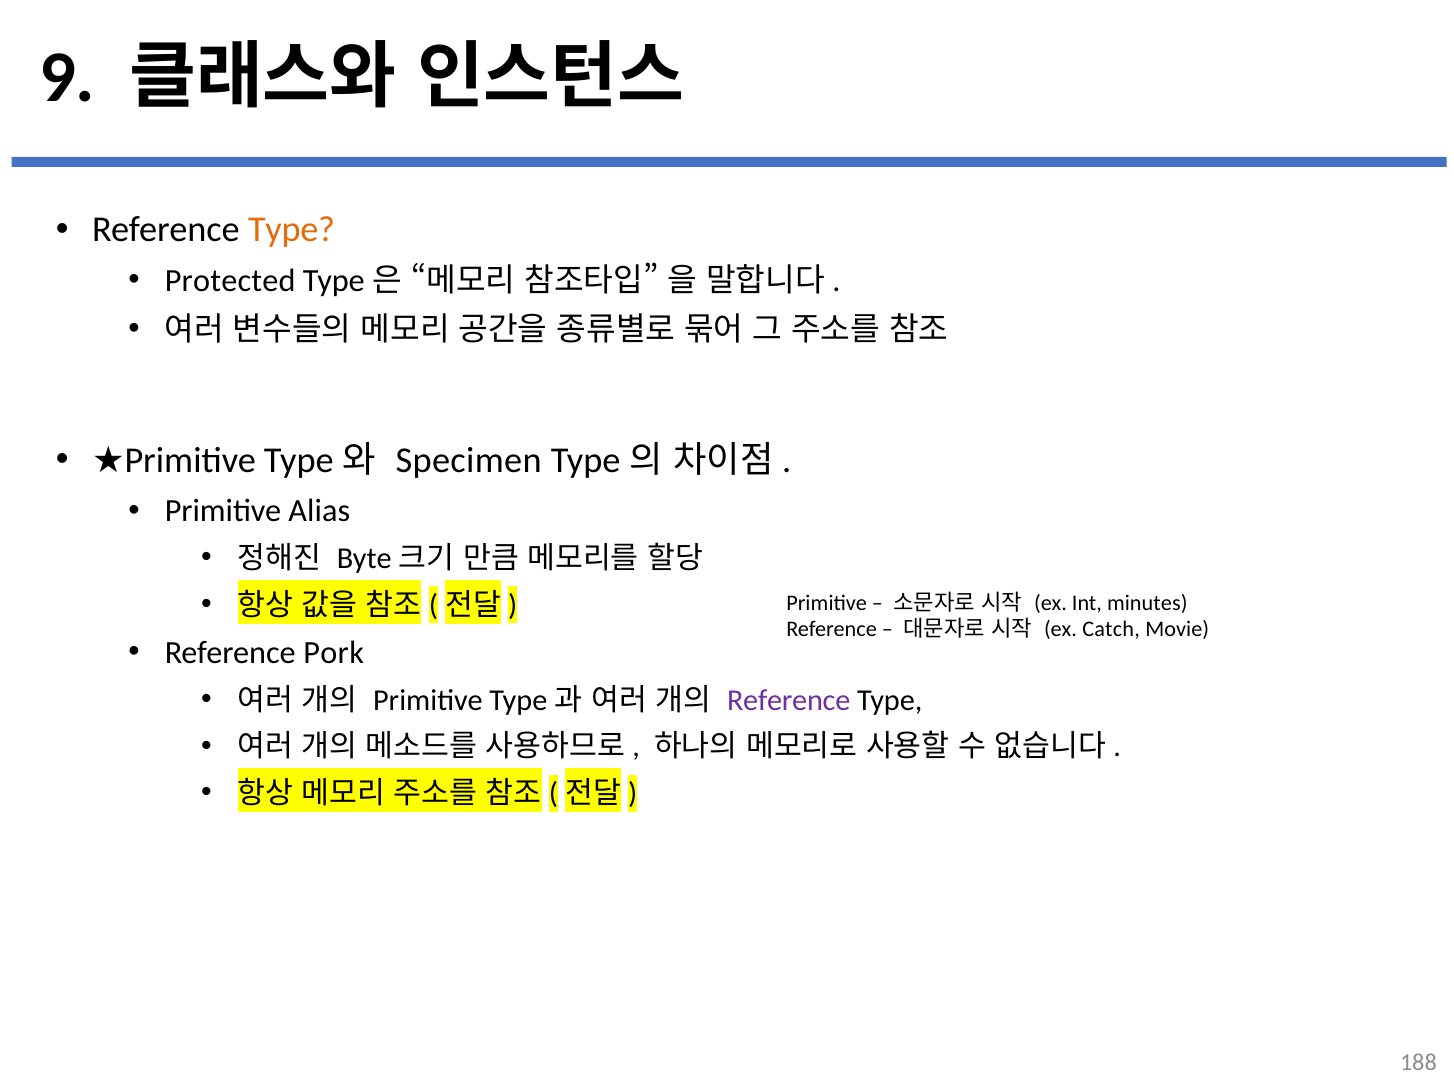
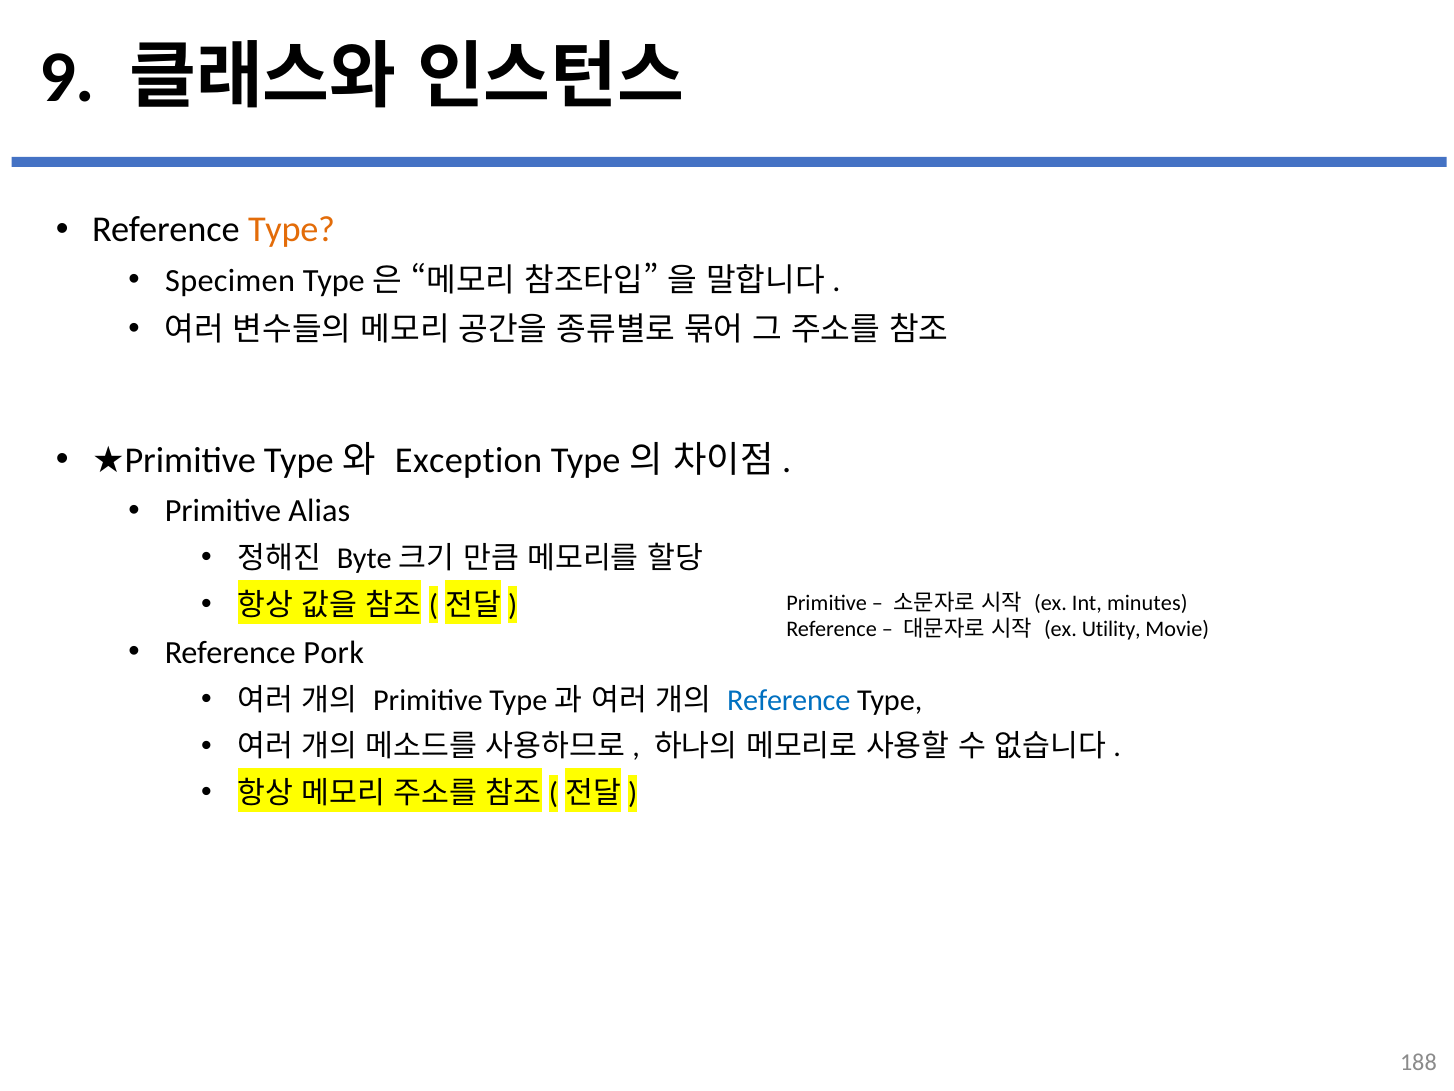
Protected: Protected -> Specimen
Specimen: Specimen -> Exception
Catch: Catch -> Utility
Reference at (789, 700) colour: purple -> blue
